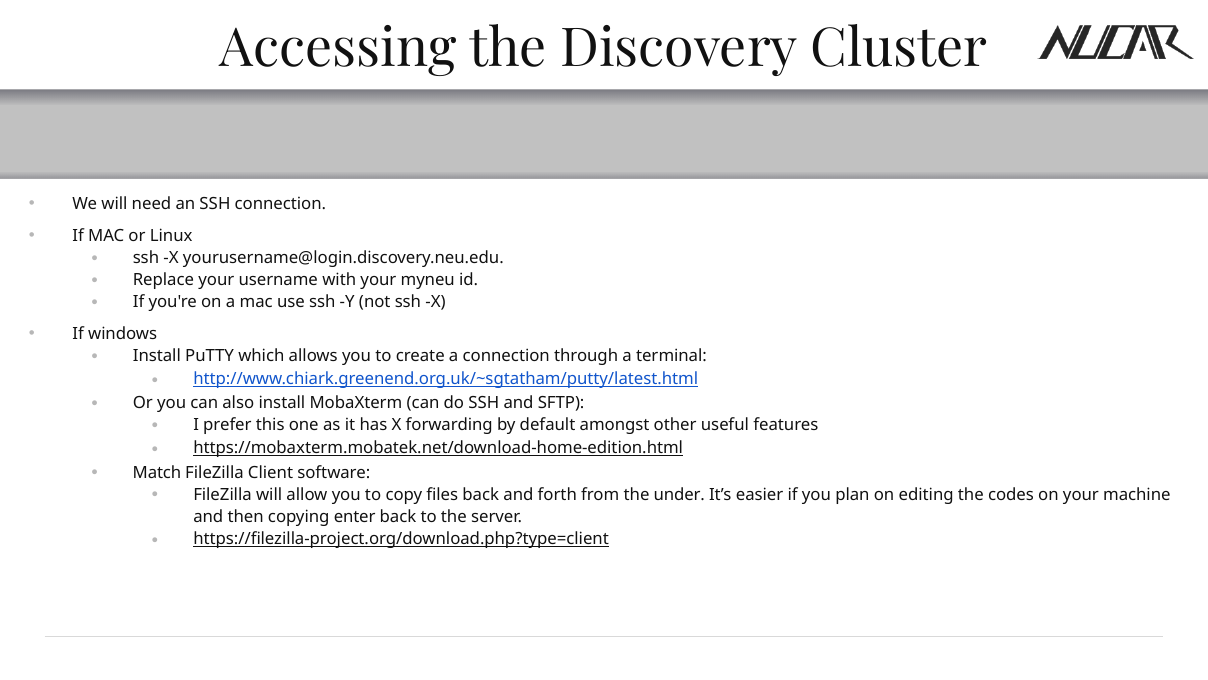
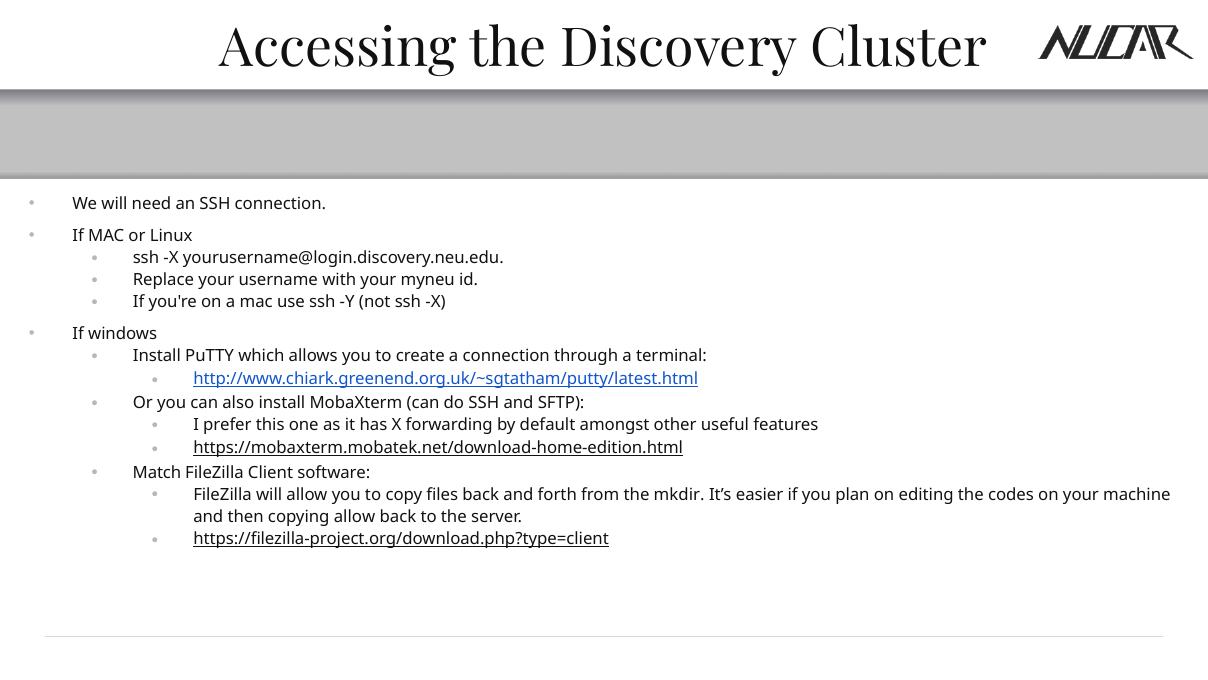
under: under -> mkdir
copying enter: enter -> allow
